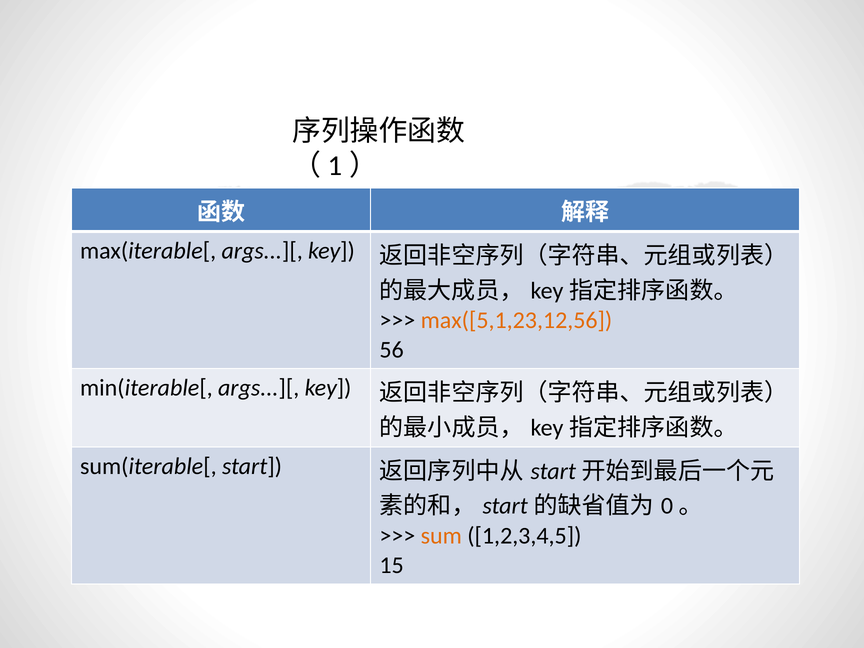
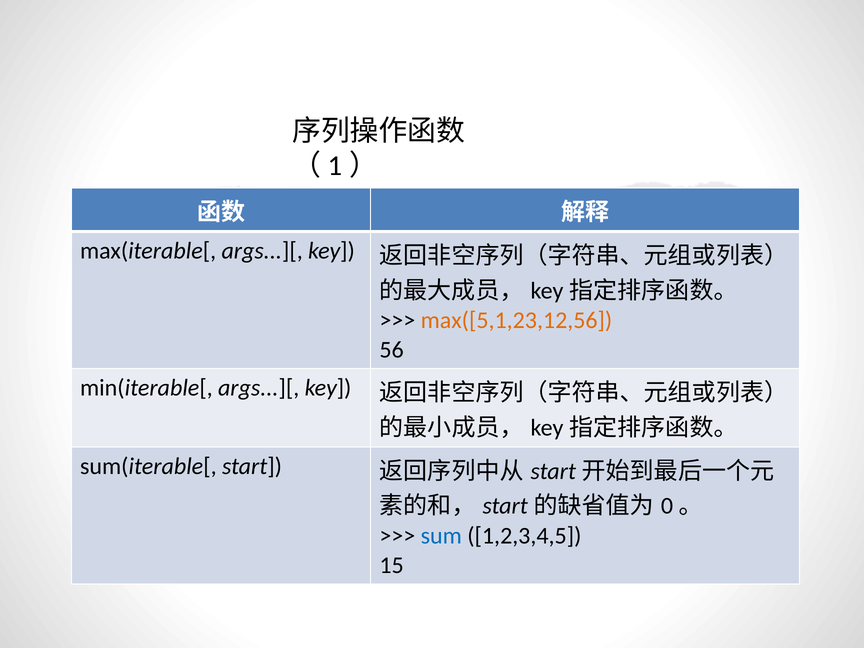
sum colour: orange -> blue
